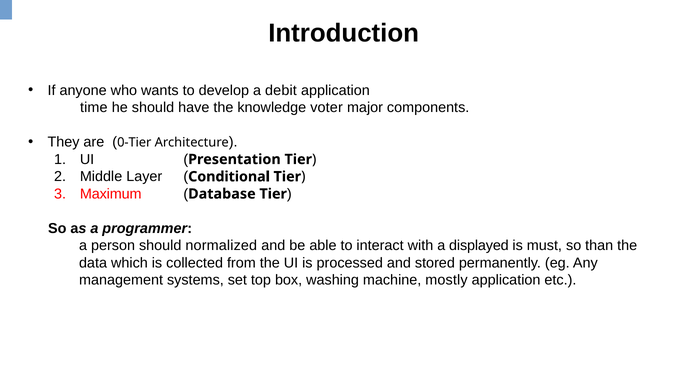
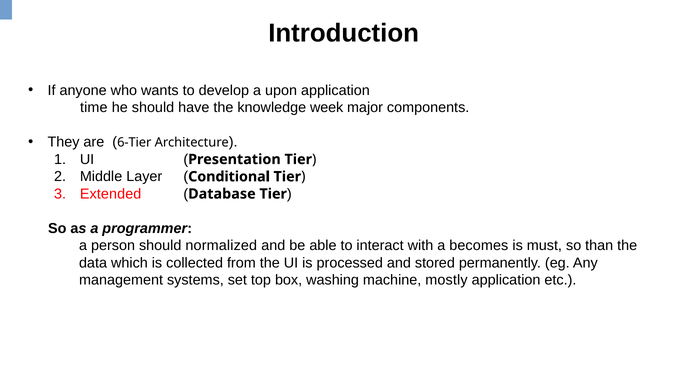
debit: debit -> upon
voter: voter -> week
0-Tier: 0-Tier -> 6-Tier
Maximum: Maximum -> Extended
displayed: displayed -> becomes
